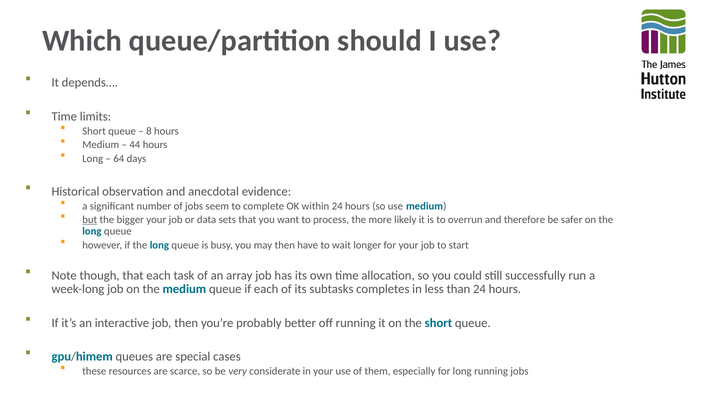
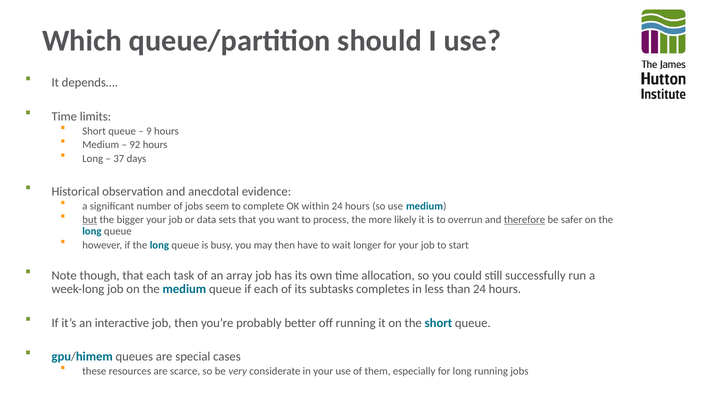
8: 8 -> 9
44: 44 -> 92
64: 64 -> 37
therefore underline: none -> present
